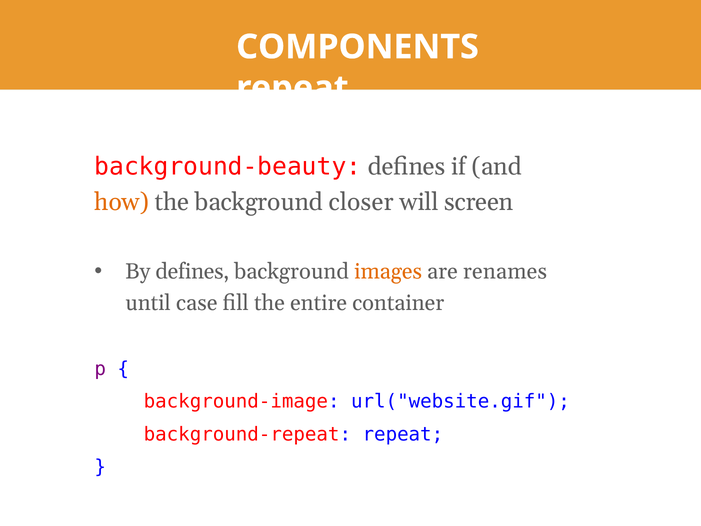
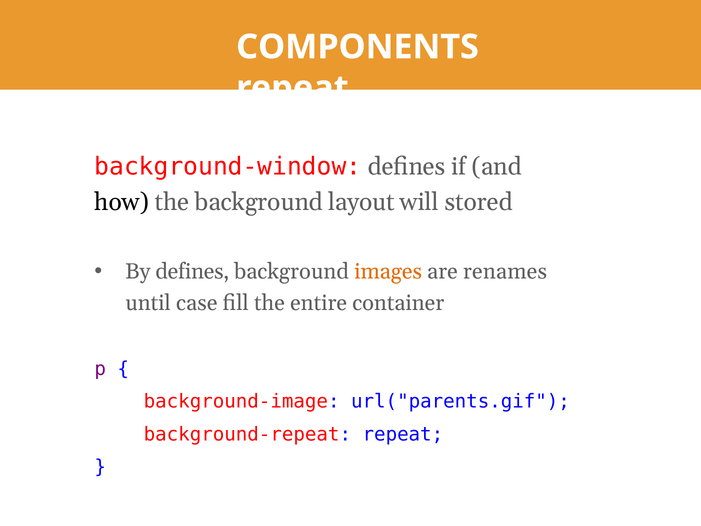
background-beauty: background-beauty -> background-window
how colour: orange -> black
closer: closer -> layout
screen: screen -> stored
url("website.gif: url("website.gif -> url("parents.gif
